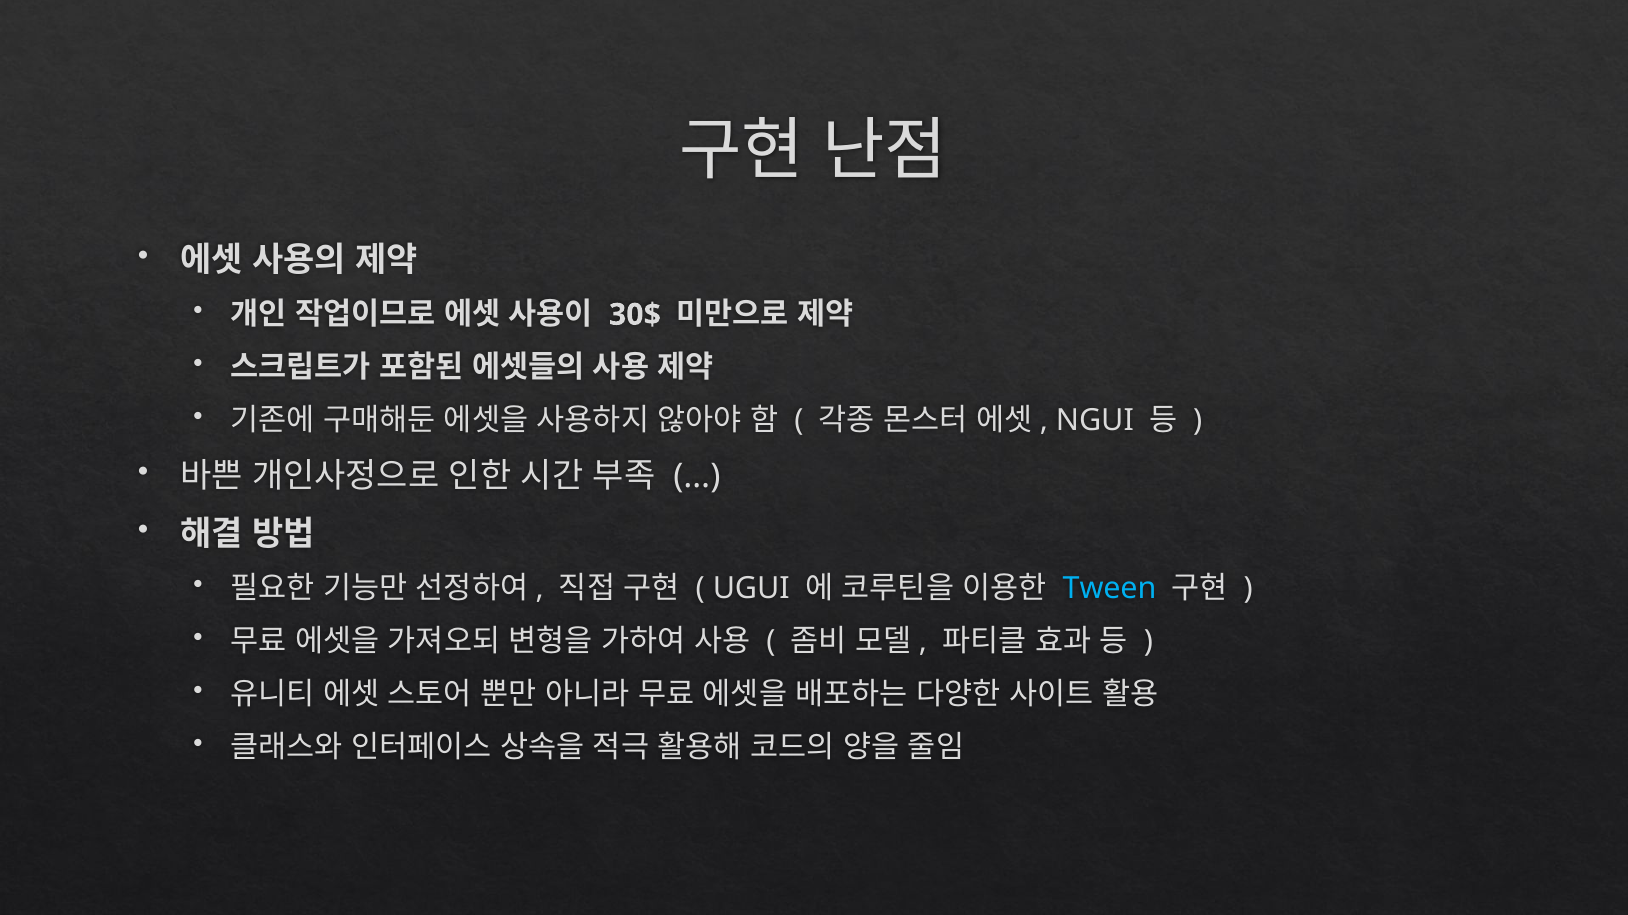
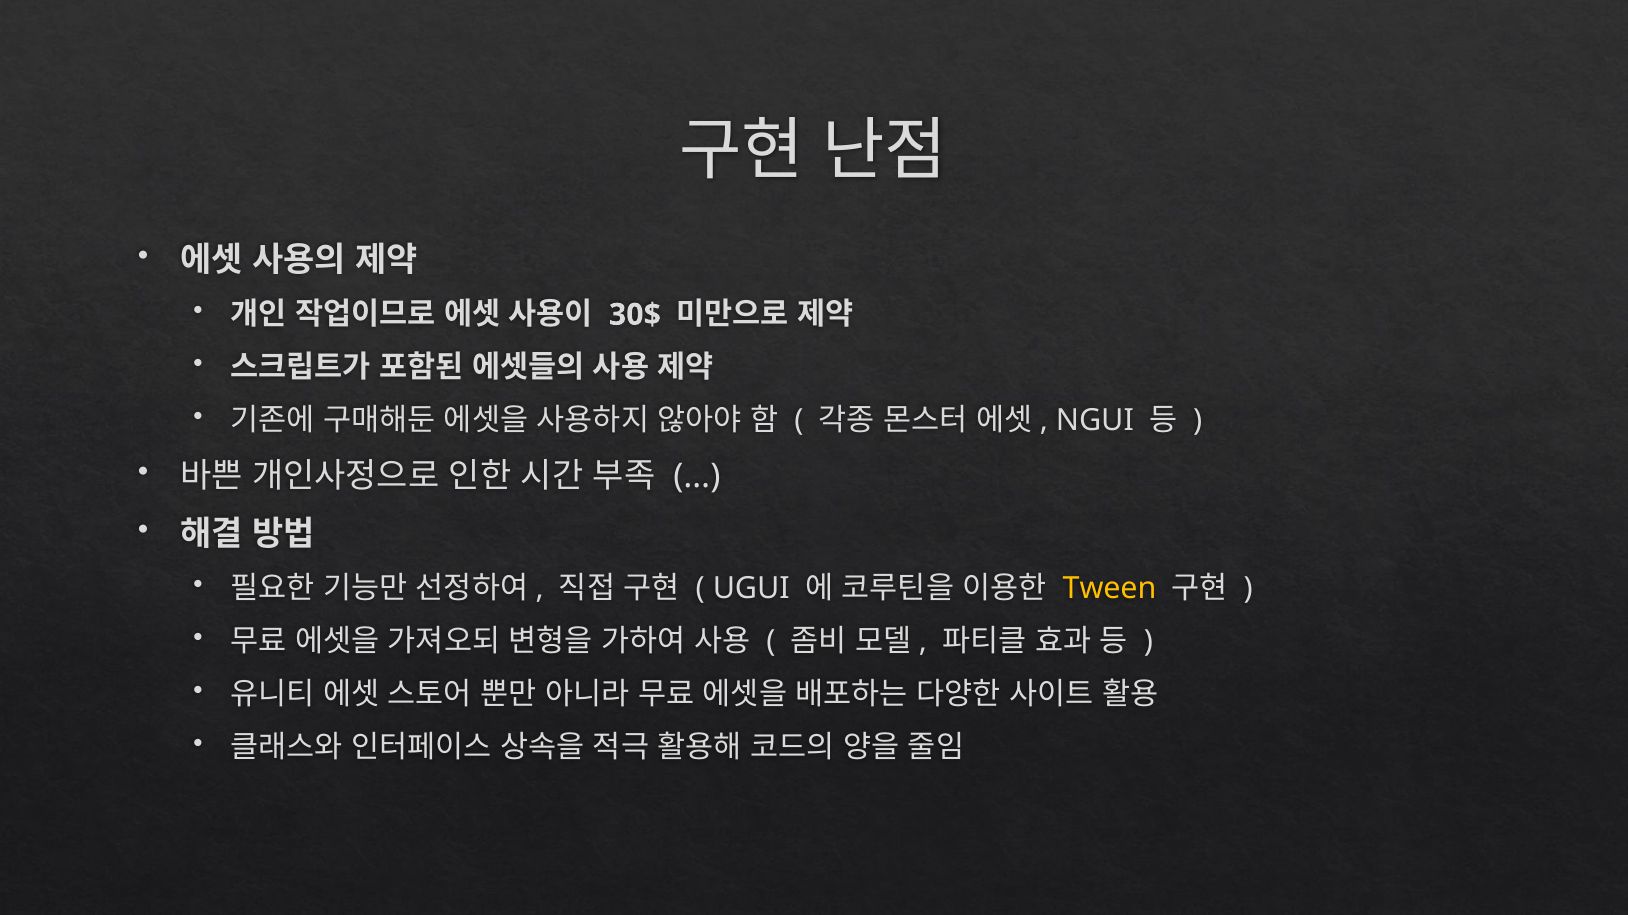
Tween colour: light blue -> yellow
